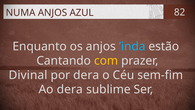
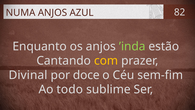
’inda colour: light blue -> light green
por dera: dera -> doce
Ao dera: dera -> todo
